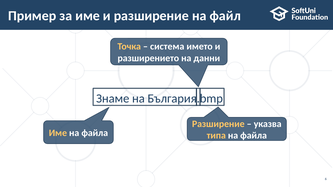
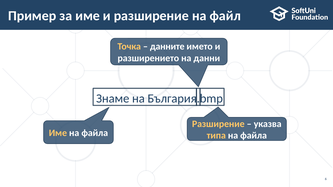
система: система -> данните
